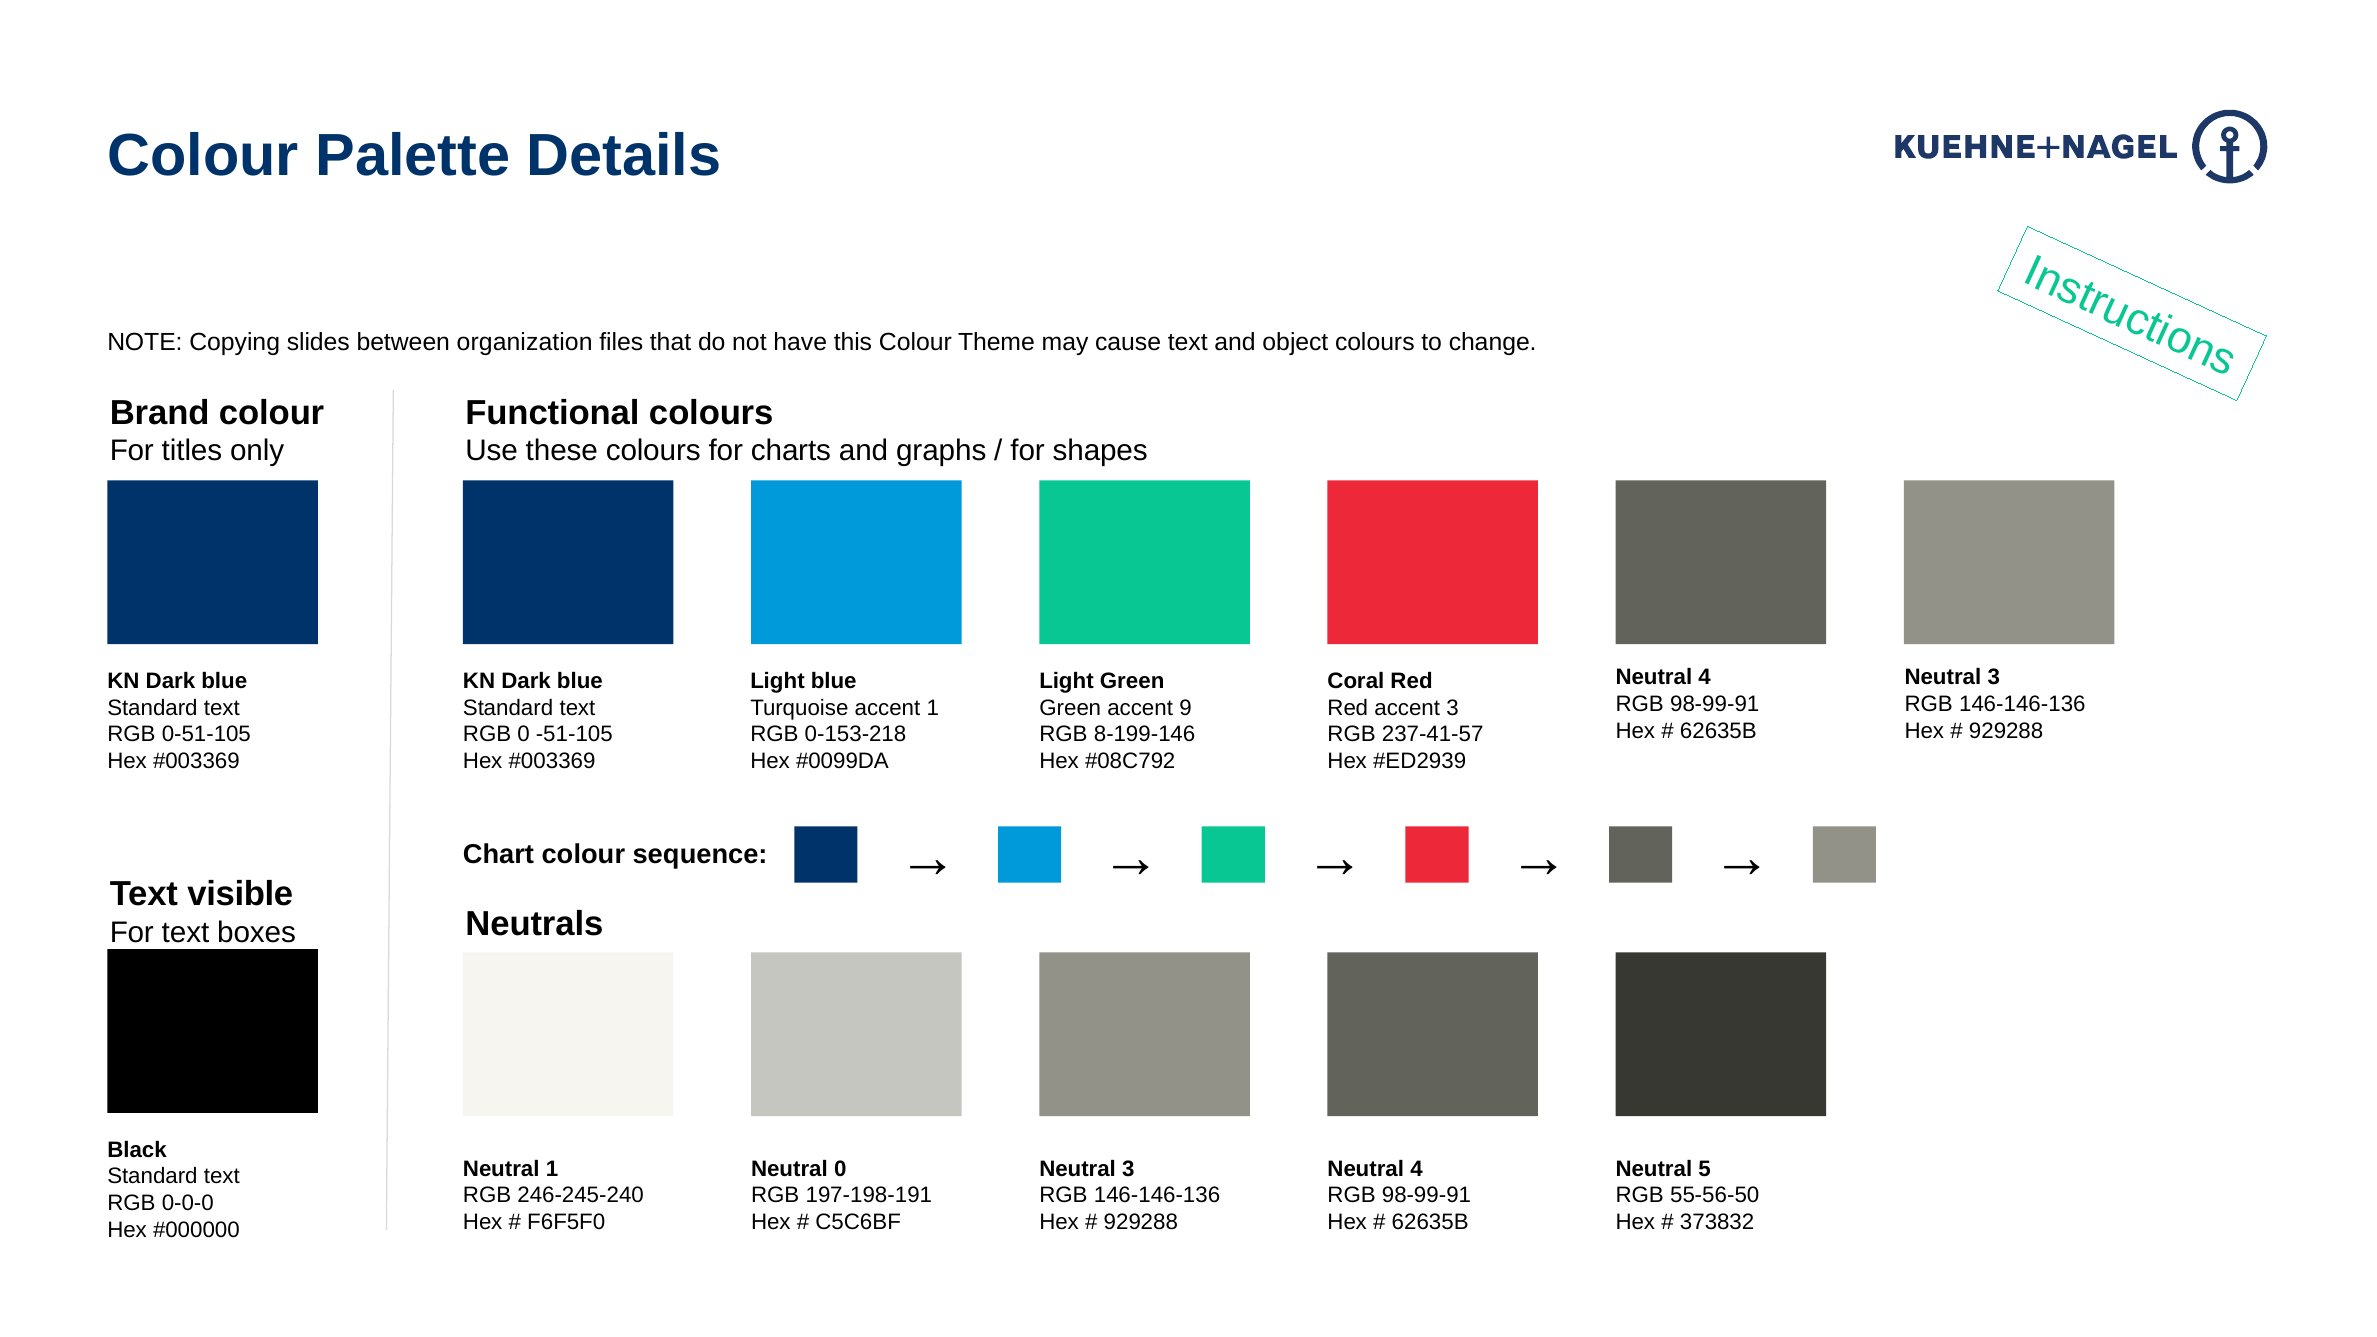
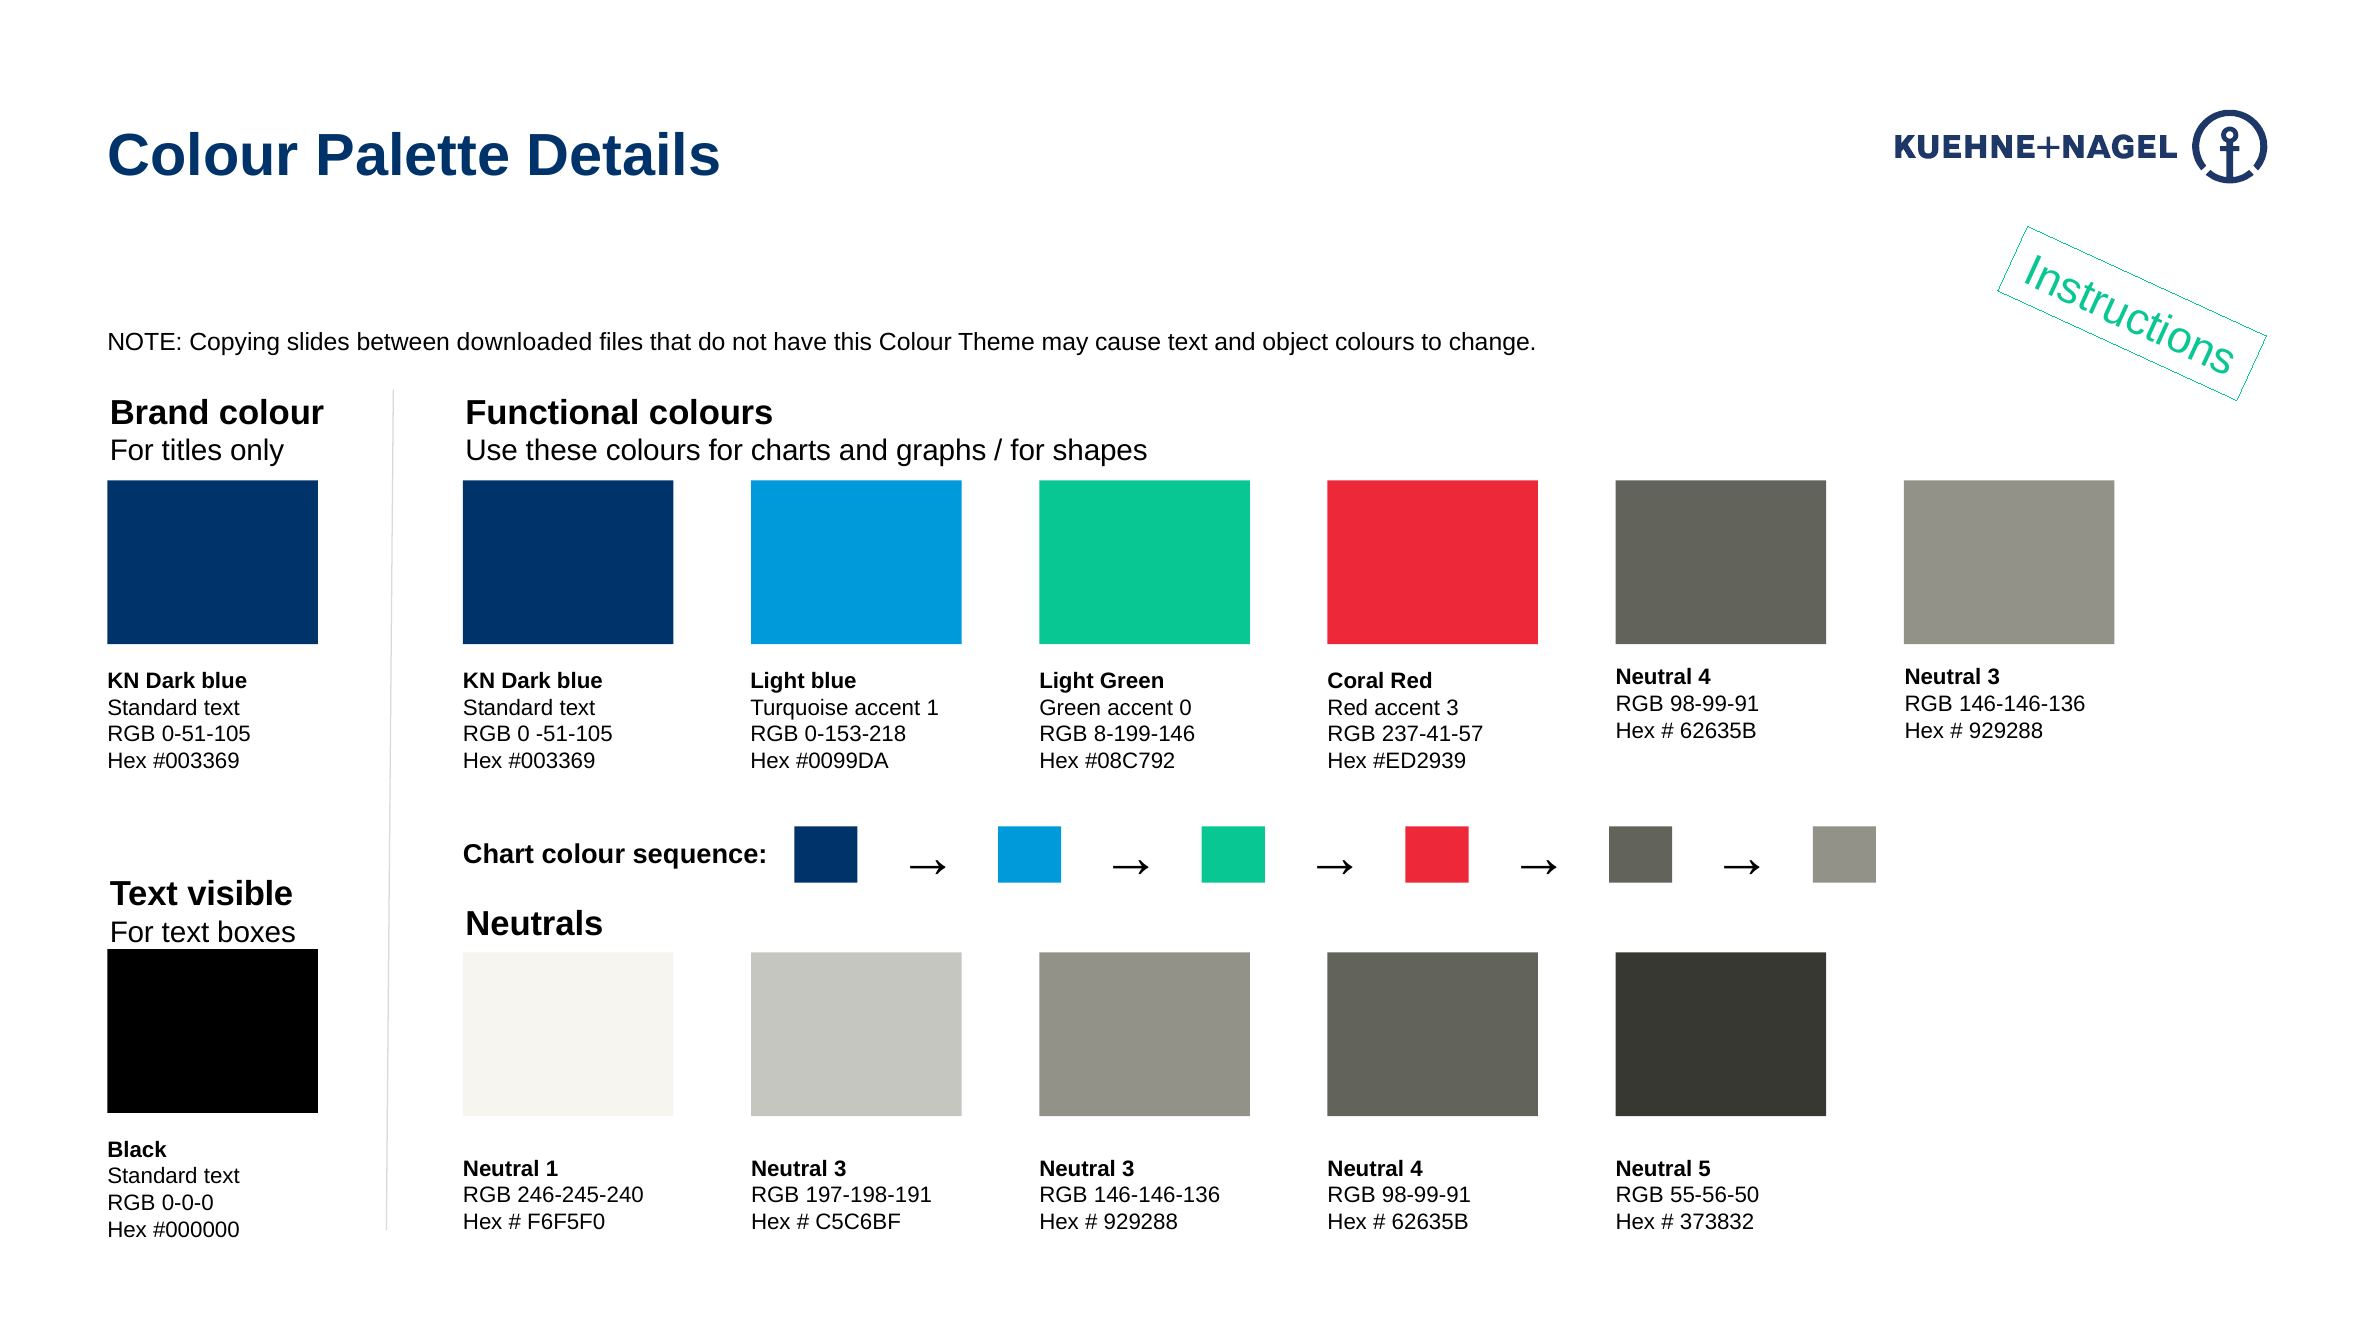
organization: organization -> downloaded
accent 9: 9 -> 0
0 at (840, 1169): 0 -> 3
